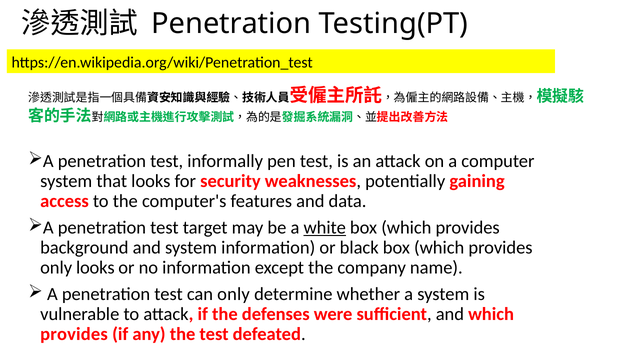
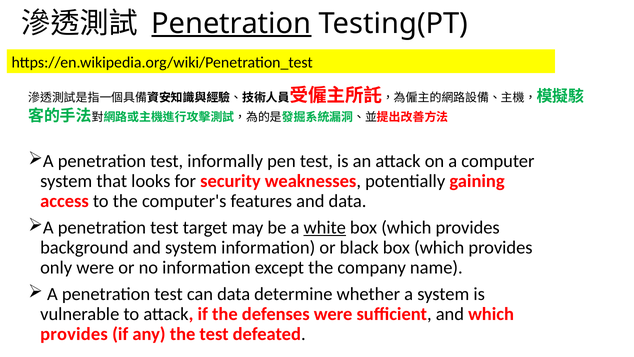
Penetration at (231, 24) underline: none -> present
only looks: looks -> were
can only: only -> data
